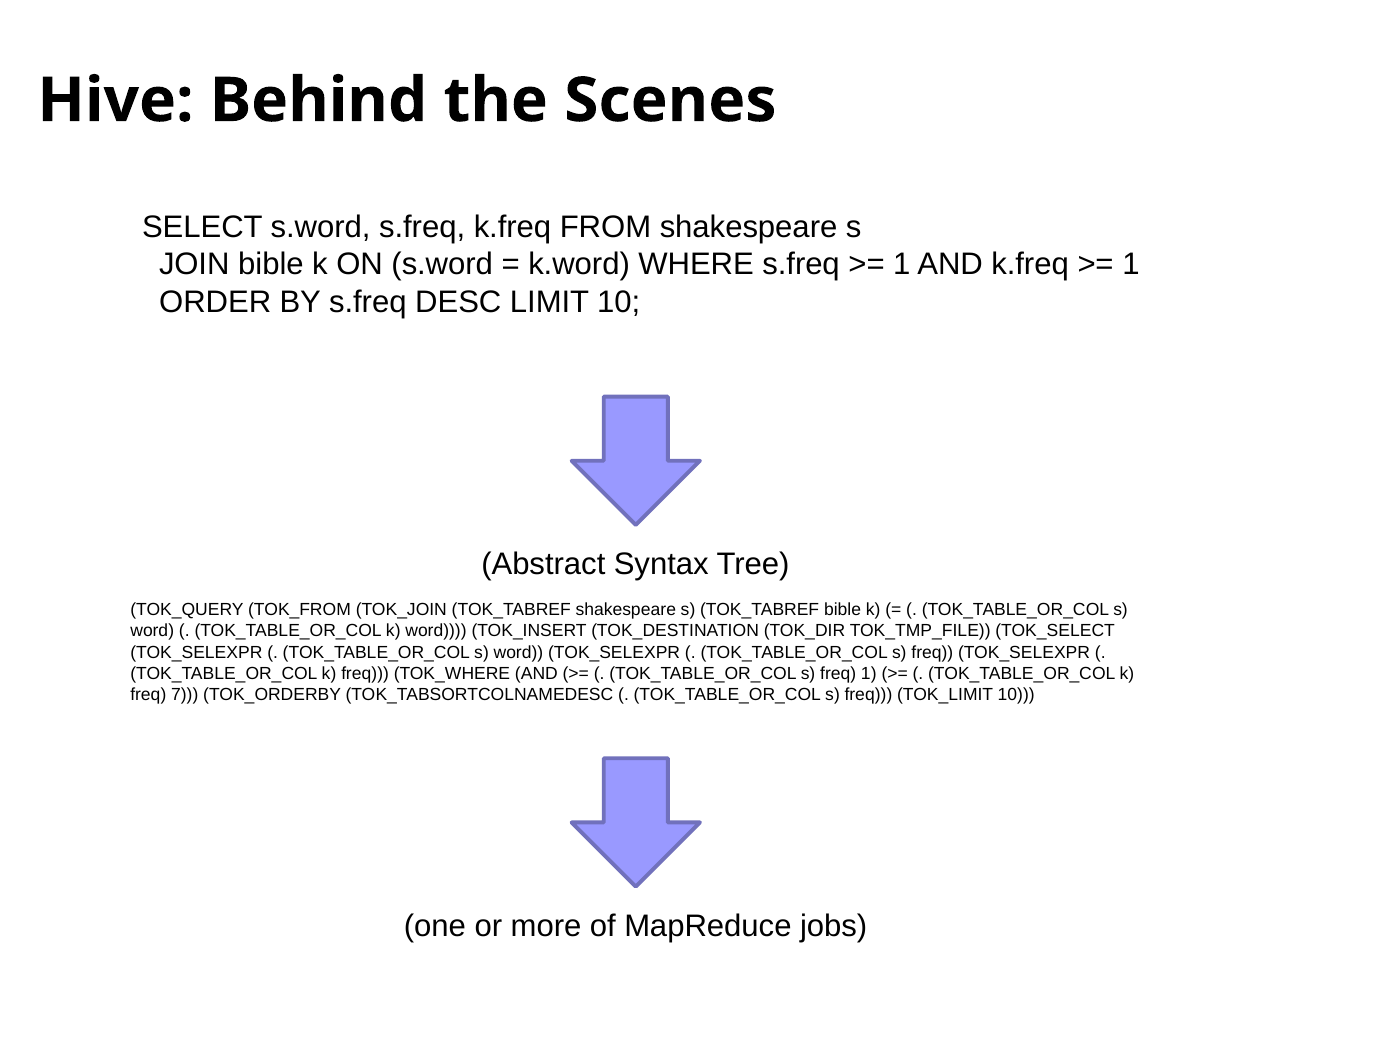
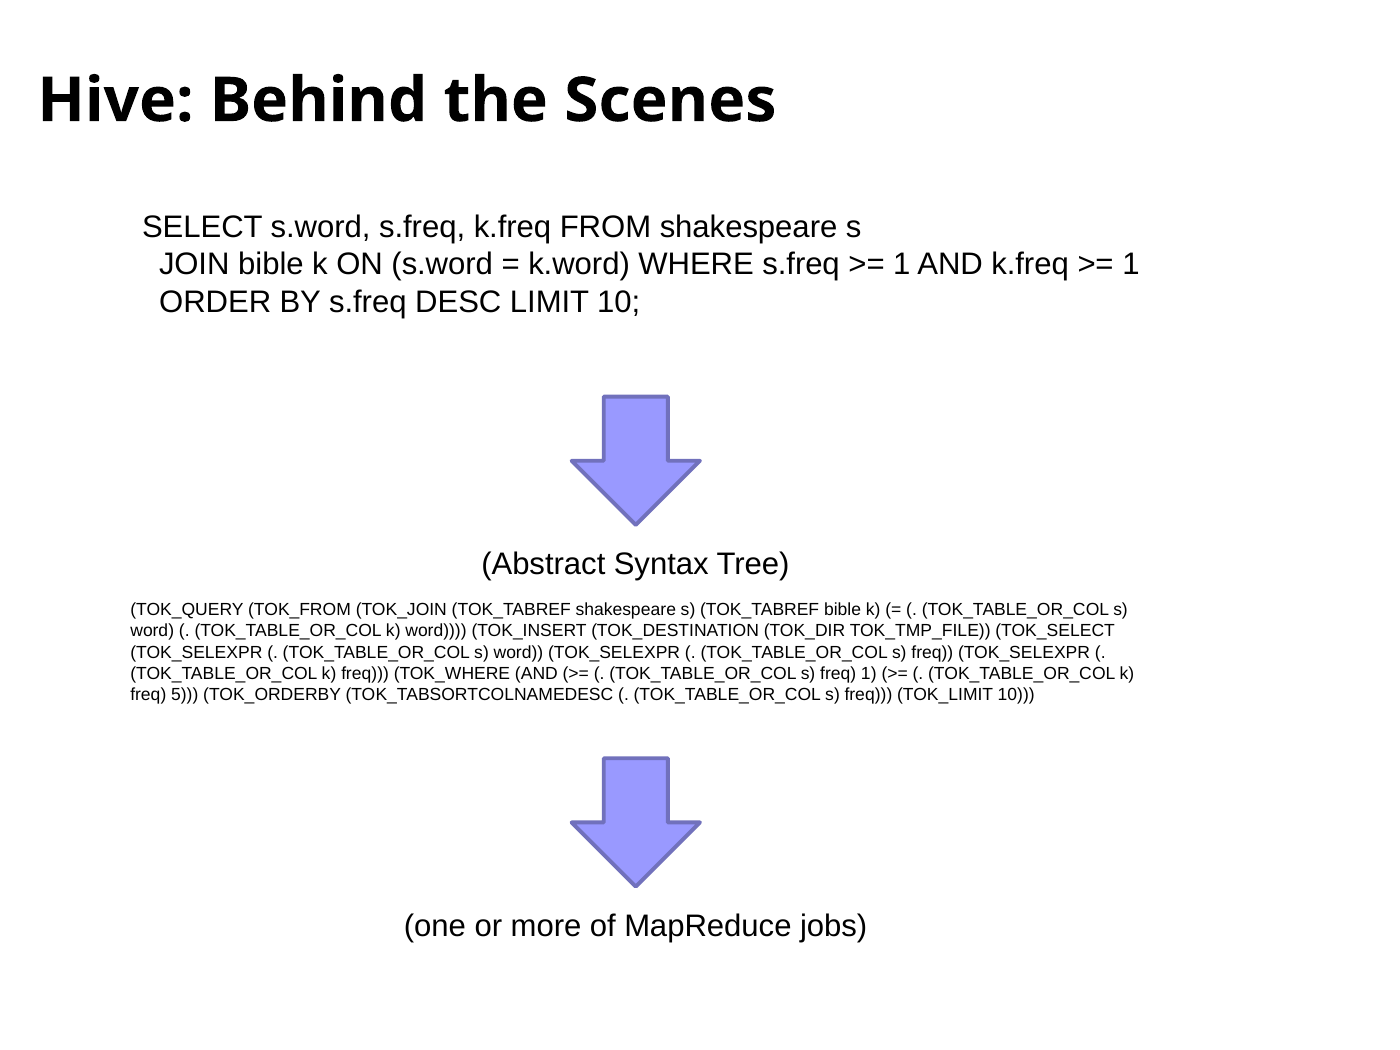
7: 7 -> 5
